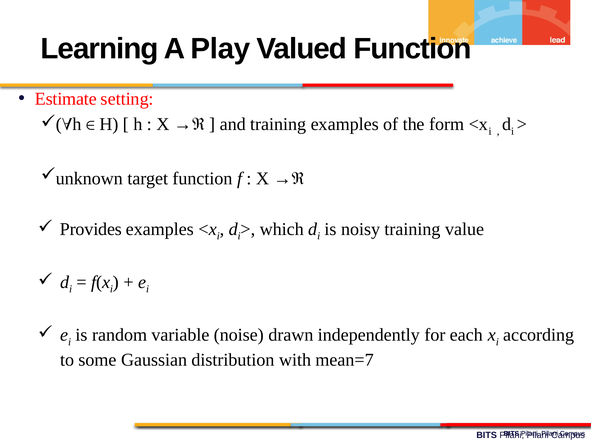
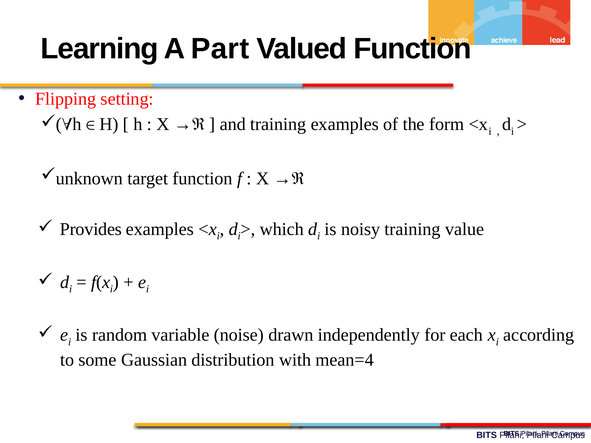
Play: Play -> Part
Estimate: Estimate -> Flipping
mean=7: mean=7 -> mean=4
